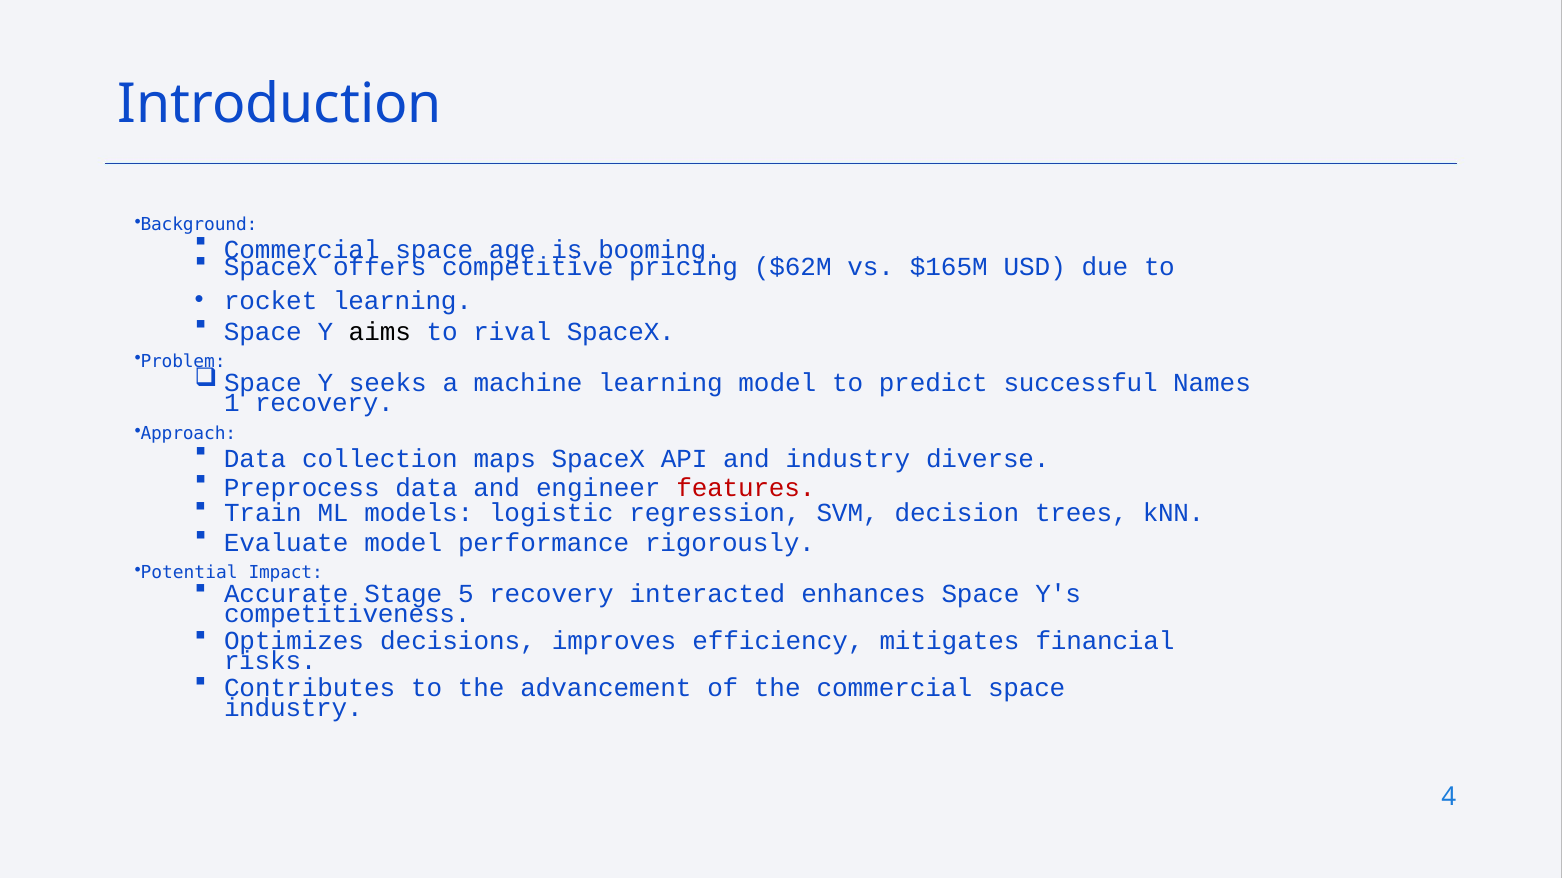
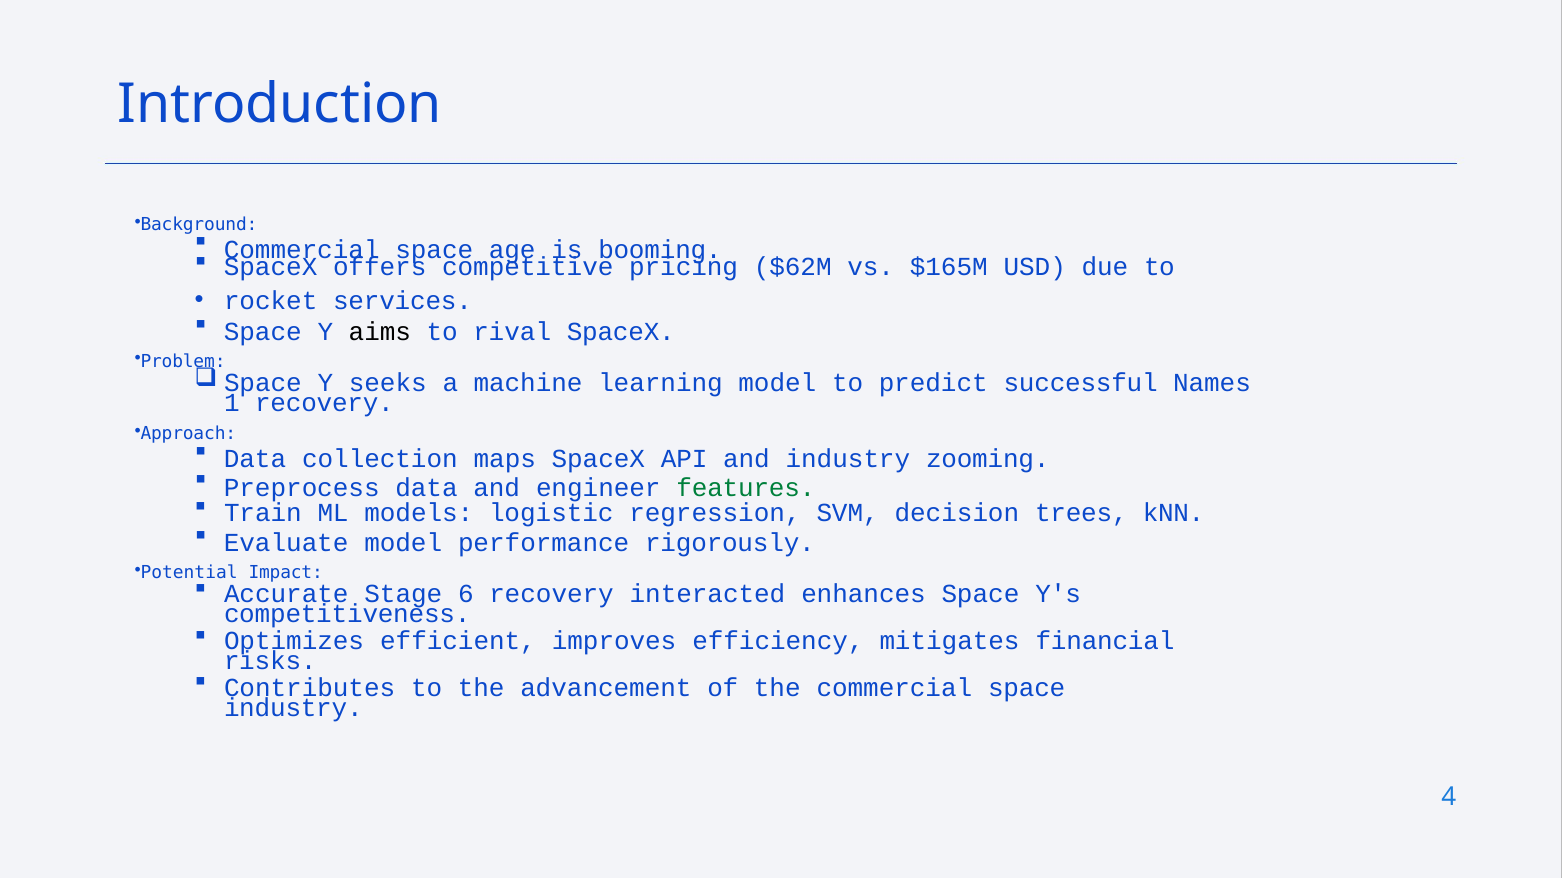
rocket learning: learning -> services
diverse: diverse -> zooming
features colour: red -> green
5: 5 -> 6
decisions: decisions -> efficient
